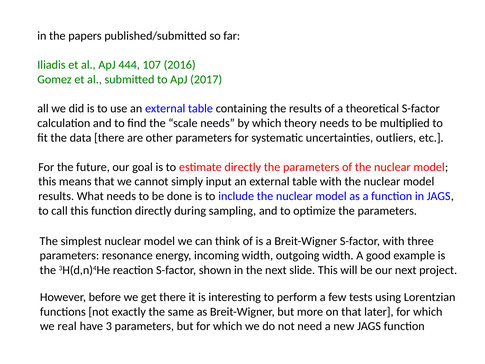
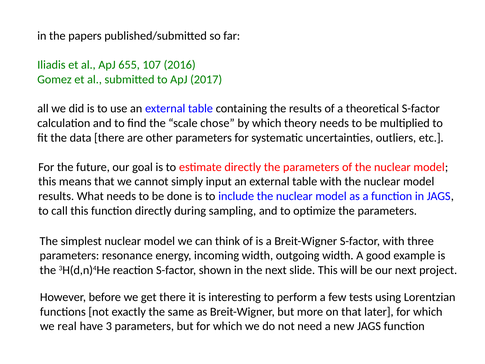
444: 444 -> 655
scale needs: needs -> chose
